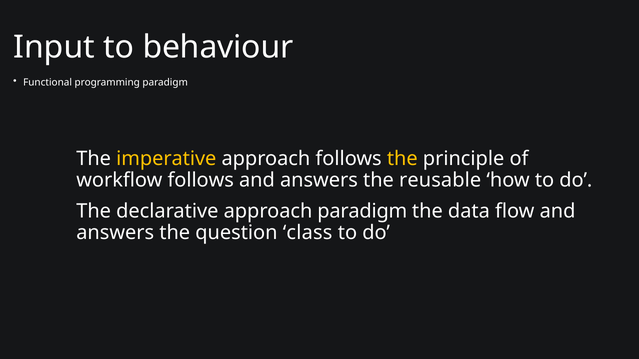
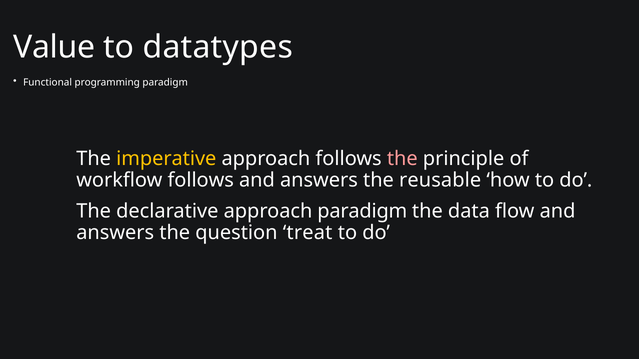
Input: Input -> Value
behaviour: behaviour -> datatypes
the at (402, 159) colour: yellow -> pink
class: class -> treat
